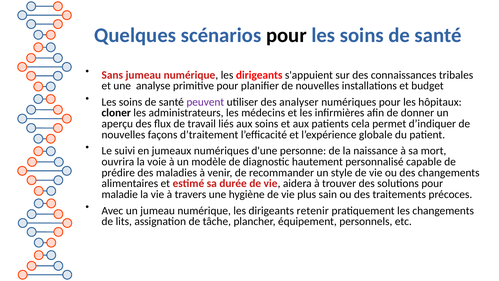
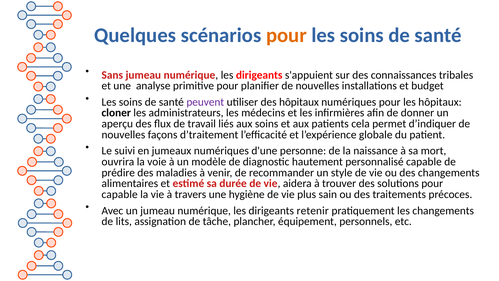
pour at (286, 35) colour: black -> orange
des analyser: analyser -> hôpitaux
maladie at (120, 194): maladie -> capable
